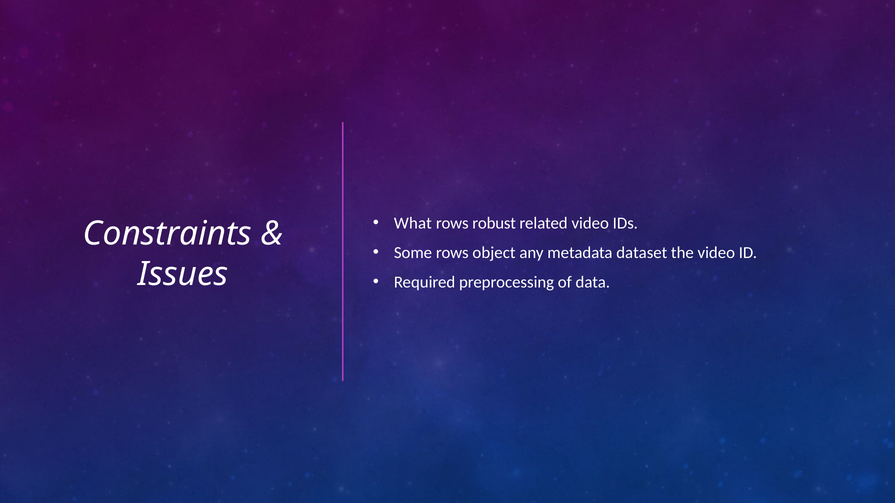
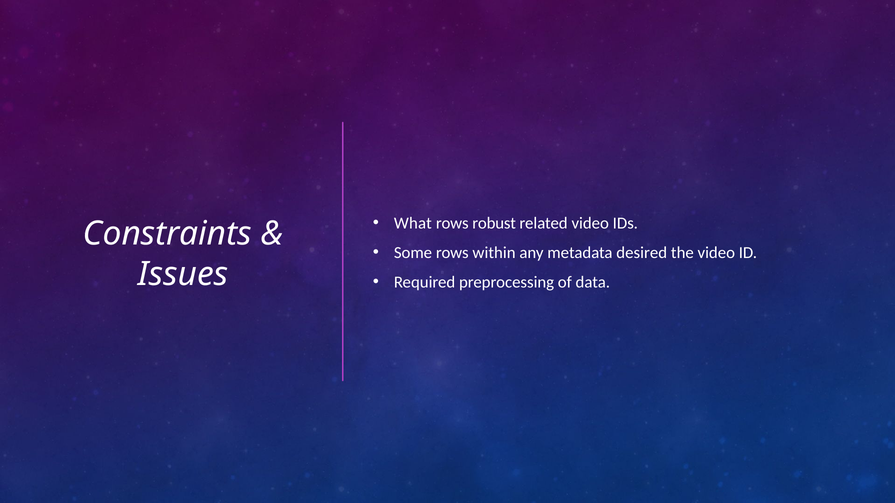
object: object -> within
dataset: dataset -> desired
